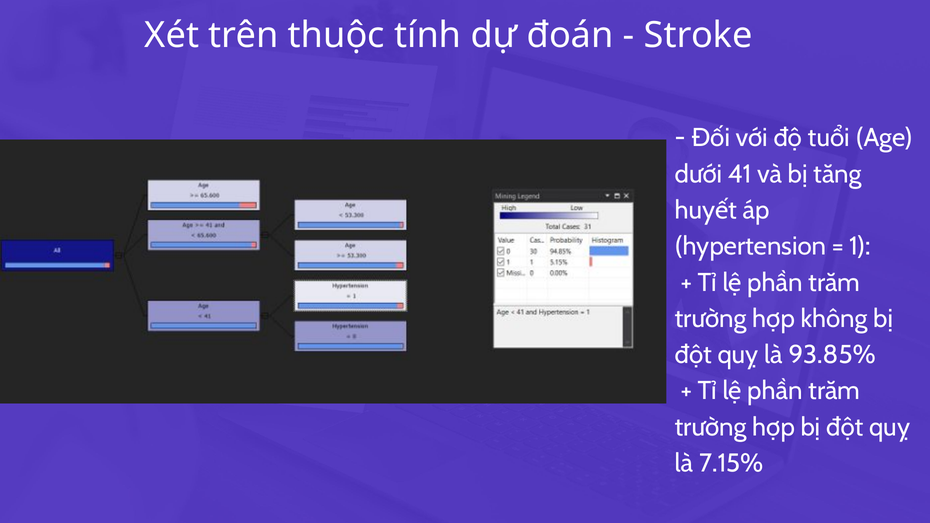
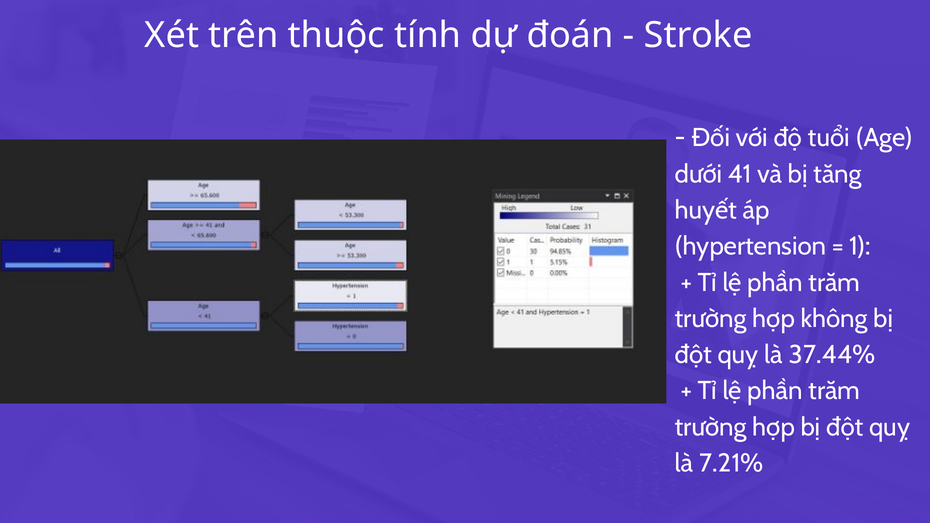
93.85%: 93.85% -> 37.44%
7.15%: 7.15% -> 7.21%
